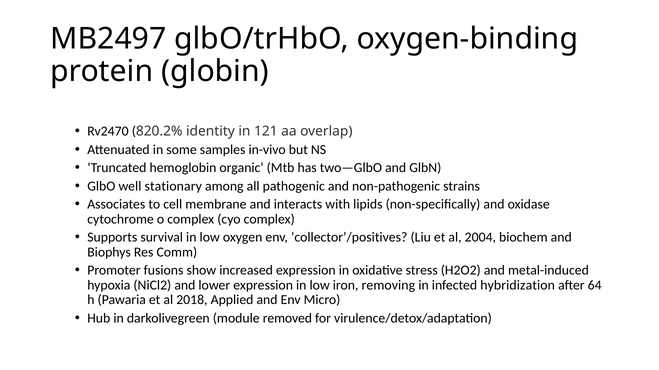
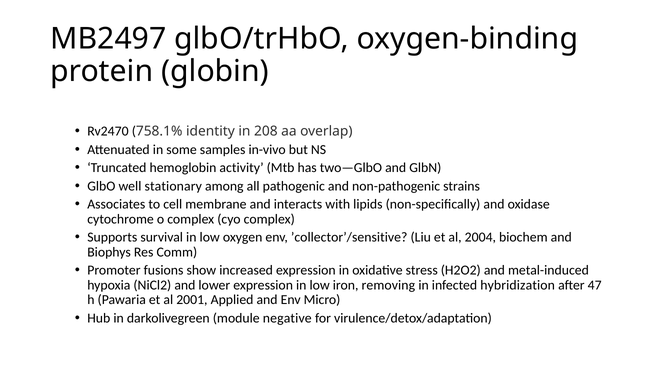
820.2%: 820.2% -> 758.1%
121: 121 -> 208
organic: organic -> activity
’collector’/positives: ’collector’/positives -> ’collector’/sensitive
64: 64 -> 47
2018: 2018 -> 2001
removed: removed -> negative
